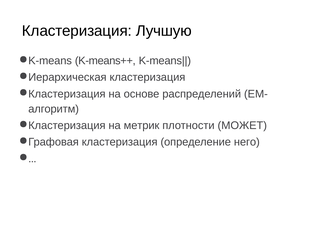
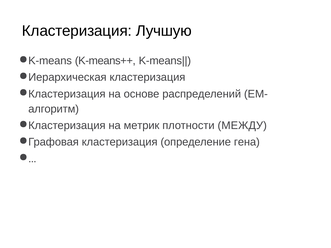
МОЖЕТ: МОЖЕТ -> МЕЖДУ
него: него -> гена
